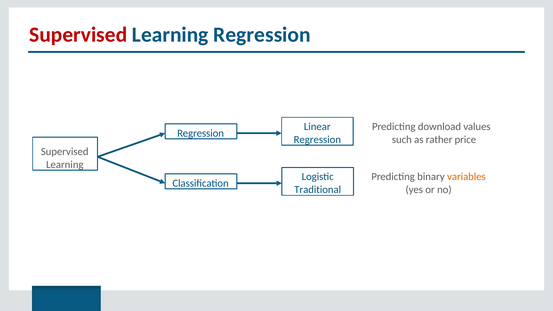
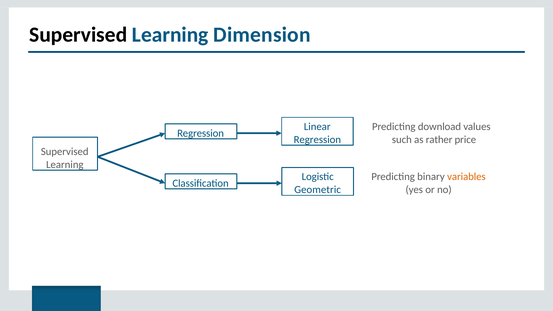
Supervised at (78, 35) colour: red -> black
Regression at (262, 35): Regression -> Dimension
Traditional: Traditional -> Geometric
